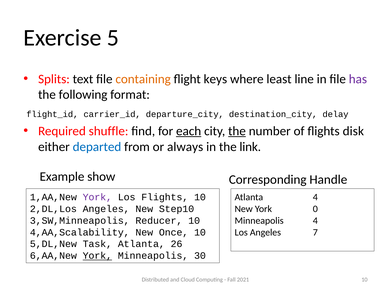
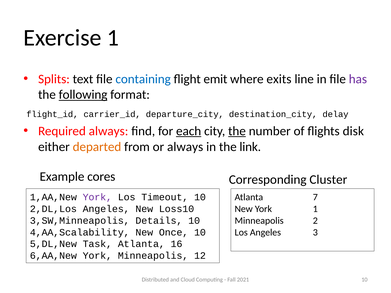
Exercise 5: 5 -> 1
containing colour: orange -> blue
keys: keys -> emit
least: least -> exits
following underline: none -> present
Required shuffle: shuffle -> always
departed colour: blue -> orange
show: show -> cores
Handle: Handle -> Cluster
Atlanta 4: 4 -> 7
Los Flights: Flights -> Timeout
York 0: 0 -> 1
Step10: Step10 -> Loss10
Minneapolis 4: 4 -> 2
Reducer: Reducer -> Details
7: 7 -> 3
26: 26 -> 16
York at (97, 256) underline: present -> none
30: 30 -> 12
